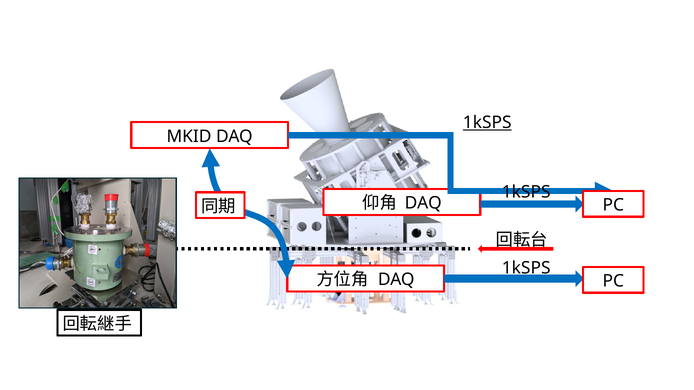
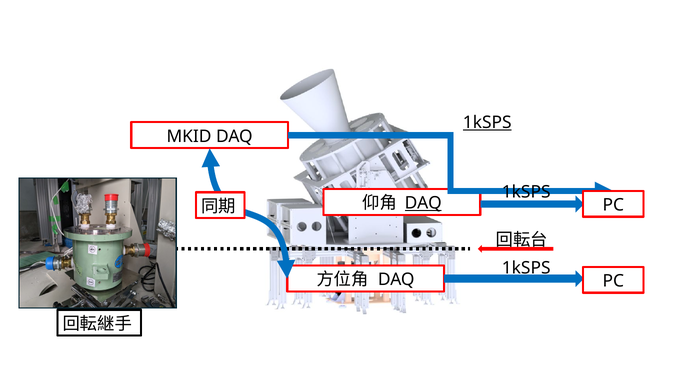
DAQ at (423, 203) underline: none -> present
